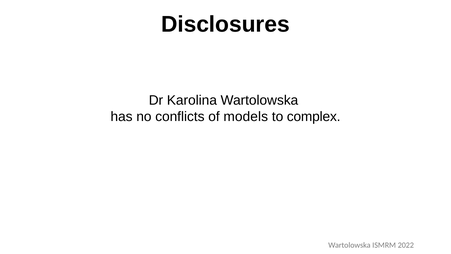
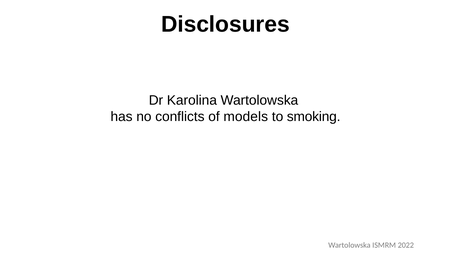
complex: complex -> smoking
